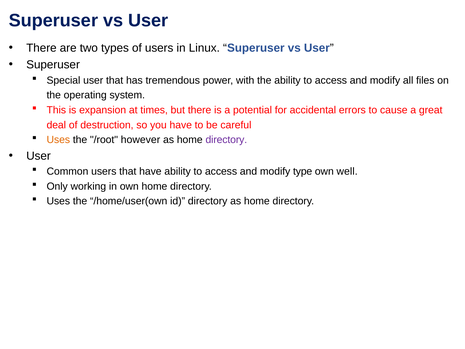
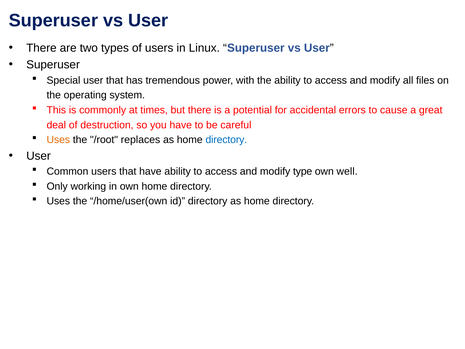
expansion: expansion -> commonly
however: however -> replaces
directory at (226, 140) colour: purple -> blue
